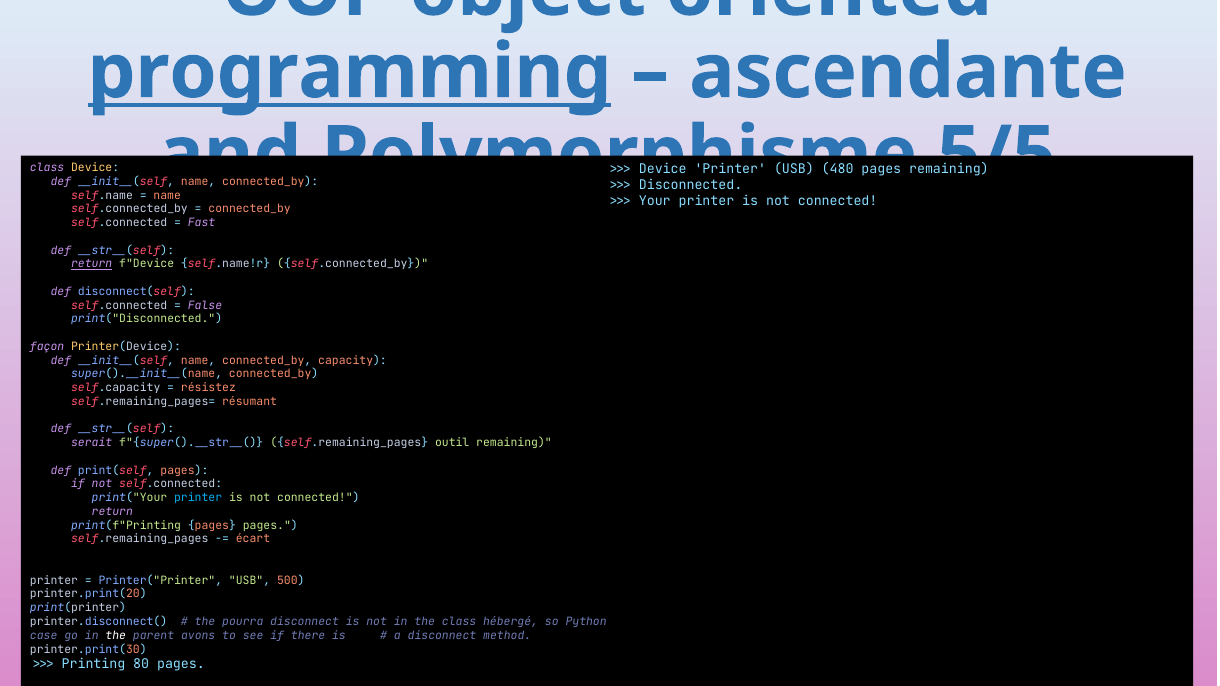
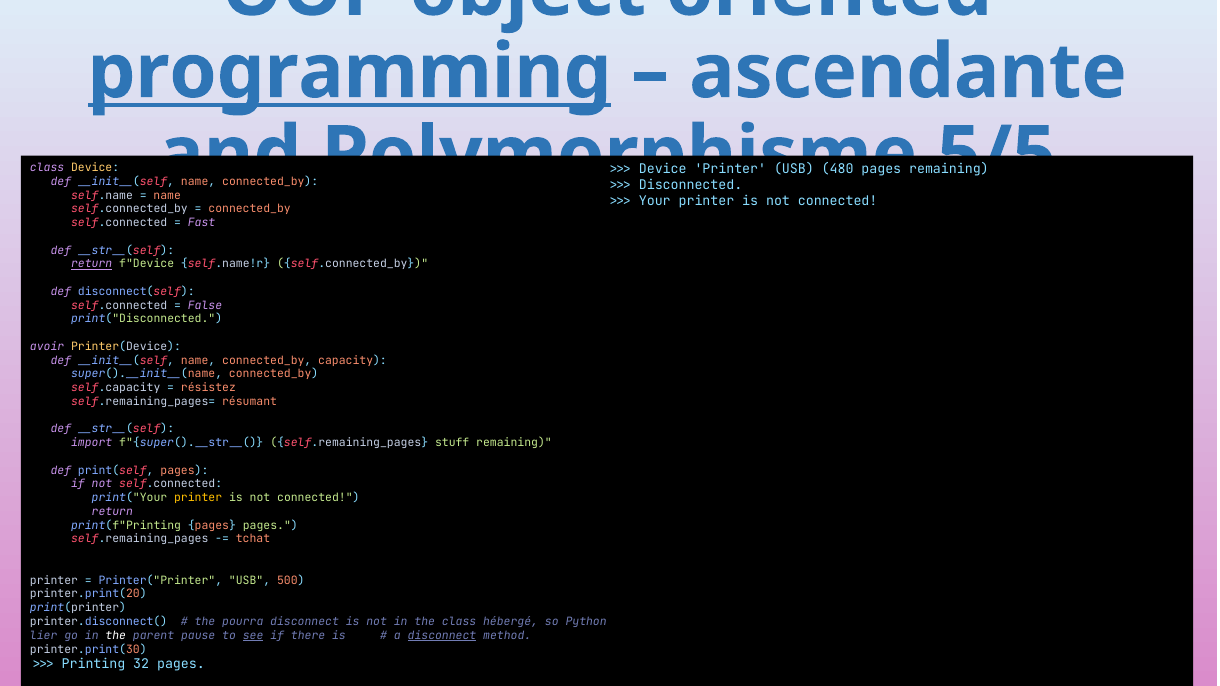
façon: façon -> avoir
serait: serait -> import
outil: outil -> stuff
printer at (198, 498) colour: light blue -> yellow
écart: écart -> tchat
case: case -> lier
avons: avons -> pause
see underline: none -> present
disconnect at (442, 636) underline: none -> present
80: 80 -> 32
